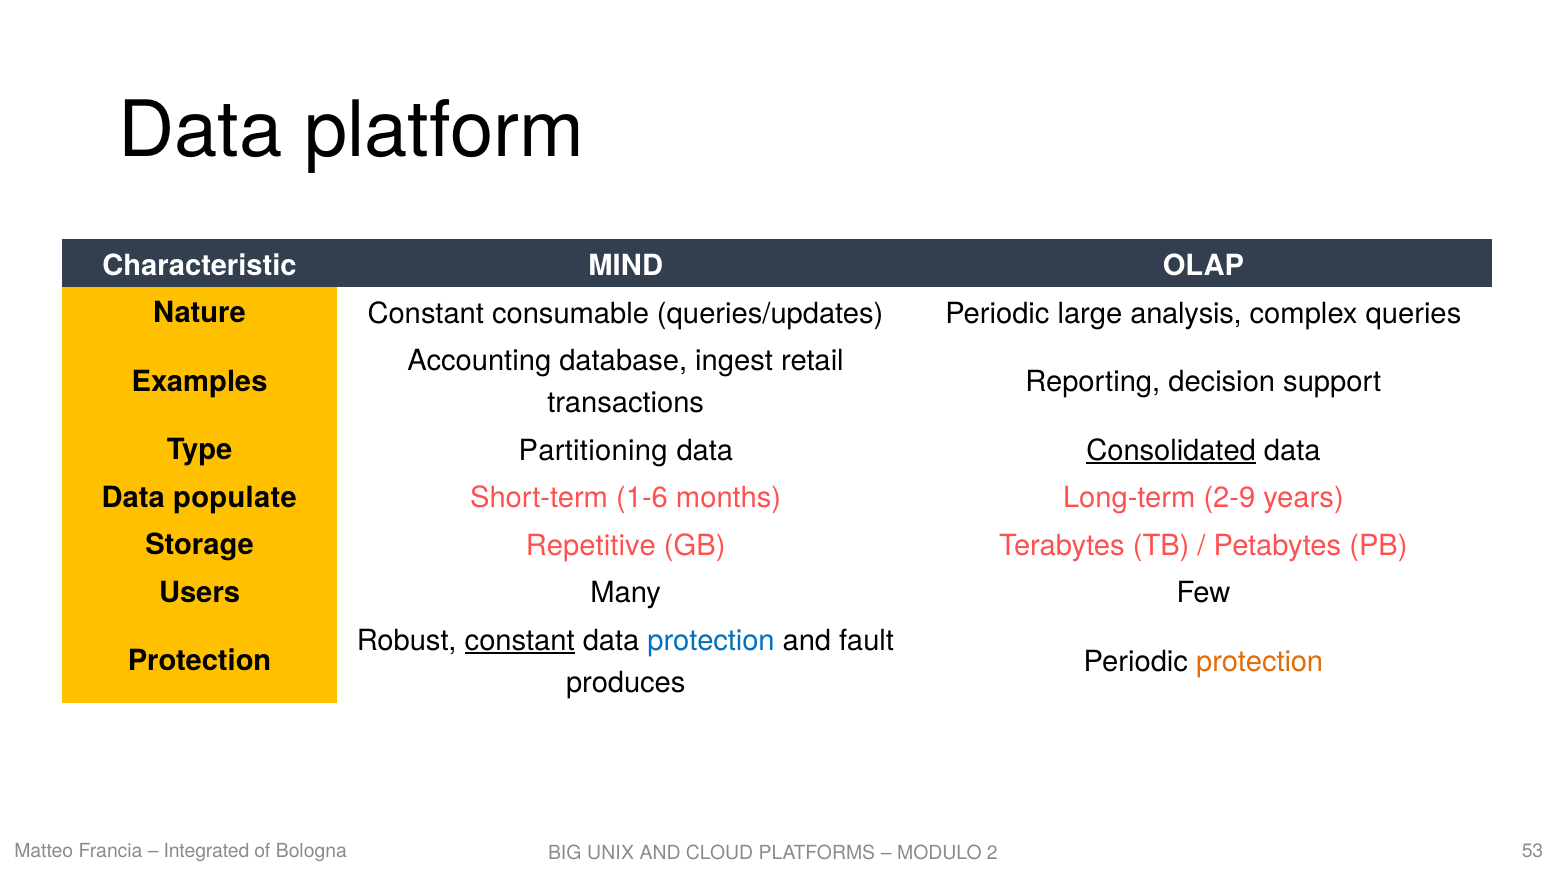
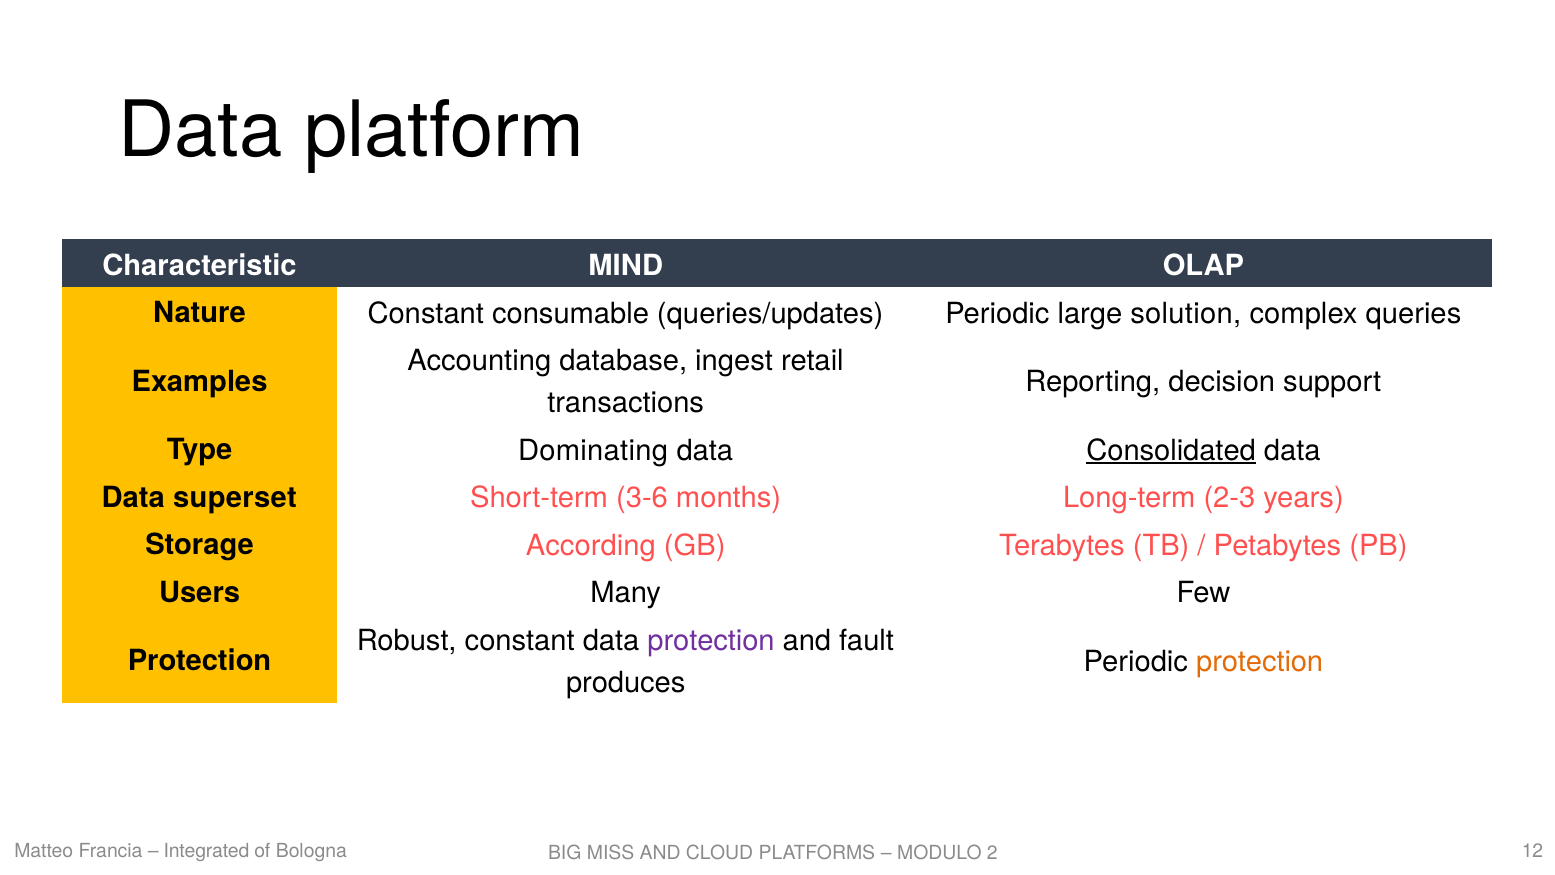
analysis: analysis -> solution
Partitioning: Partitioning -> Dominating
populate: populate -> superset
1-6: 1-6 -> 3-6
2-9: 2-9 -> 2-3
Repetitive: Repetitive -> According
constant at (520, 640) underline: present -> none
protection at (711, 640) colour: blue -> purple
53: 53 -> 12
UNIX: UNIX -> MISS
